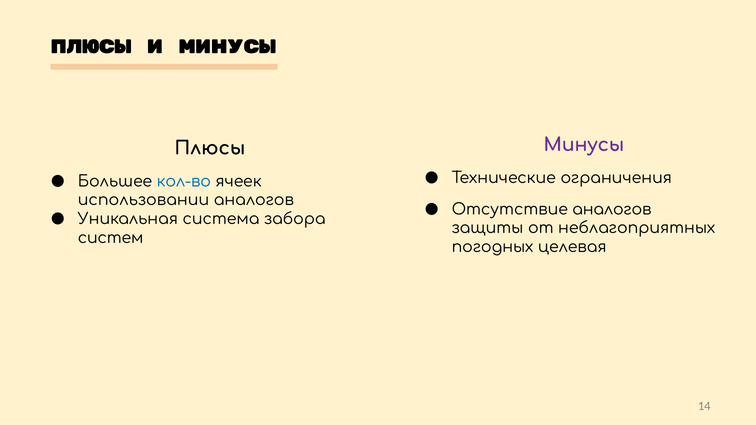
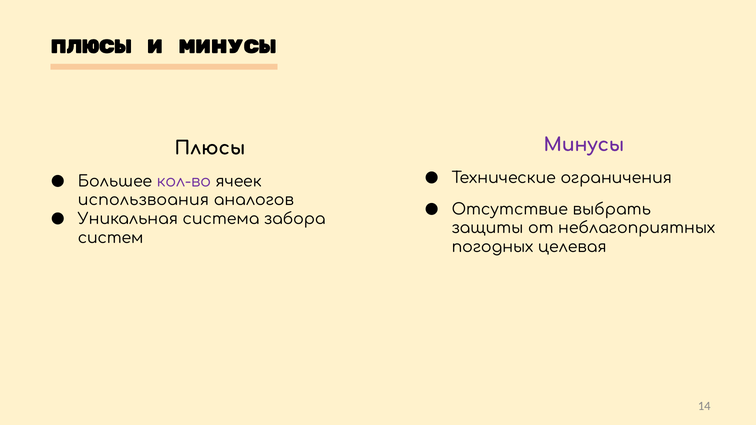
кол-во colour: blue -> purple
использовании: использовании -> использвоания
Отсутствие аналогов: аналогов -> выбрать
